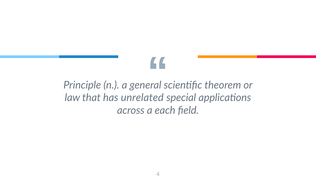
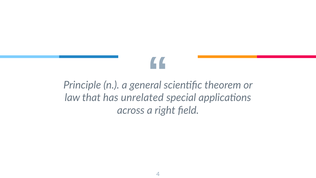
each: each -> right
